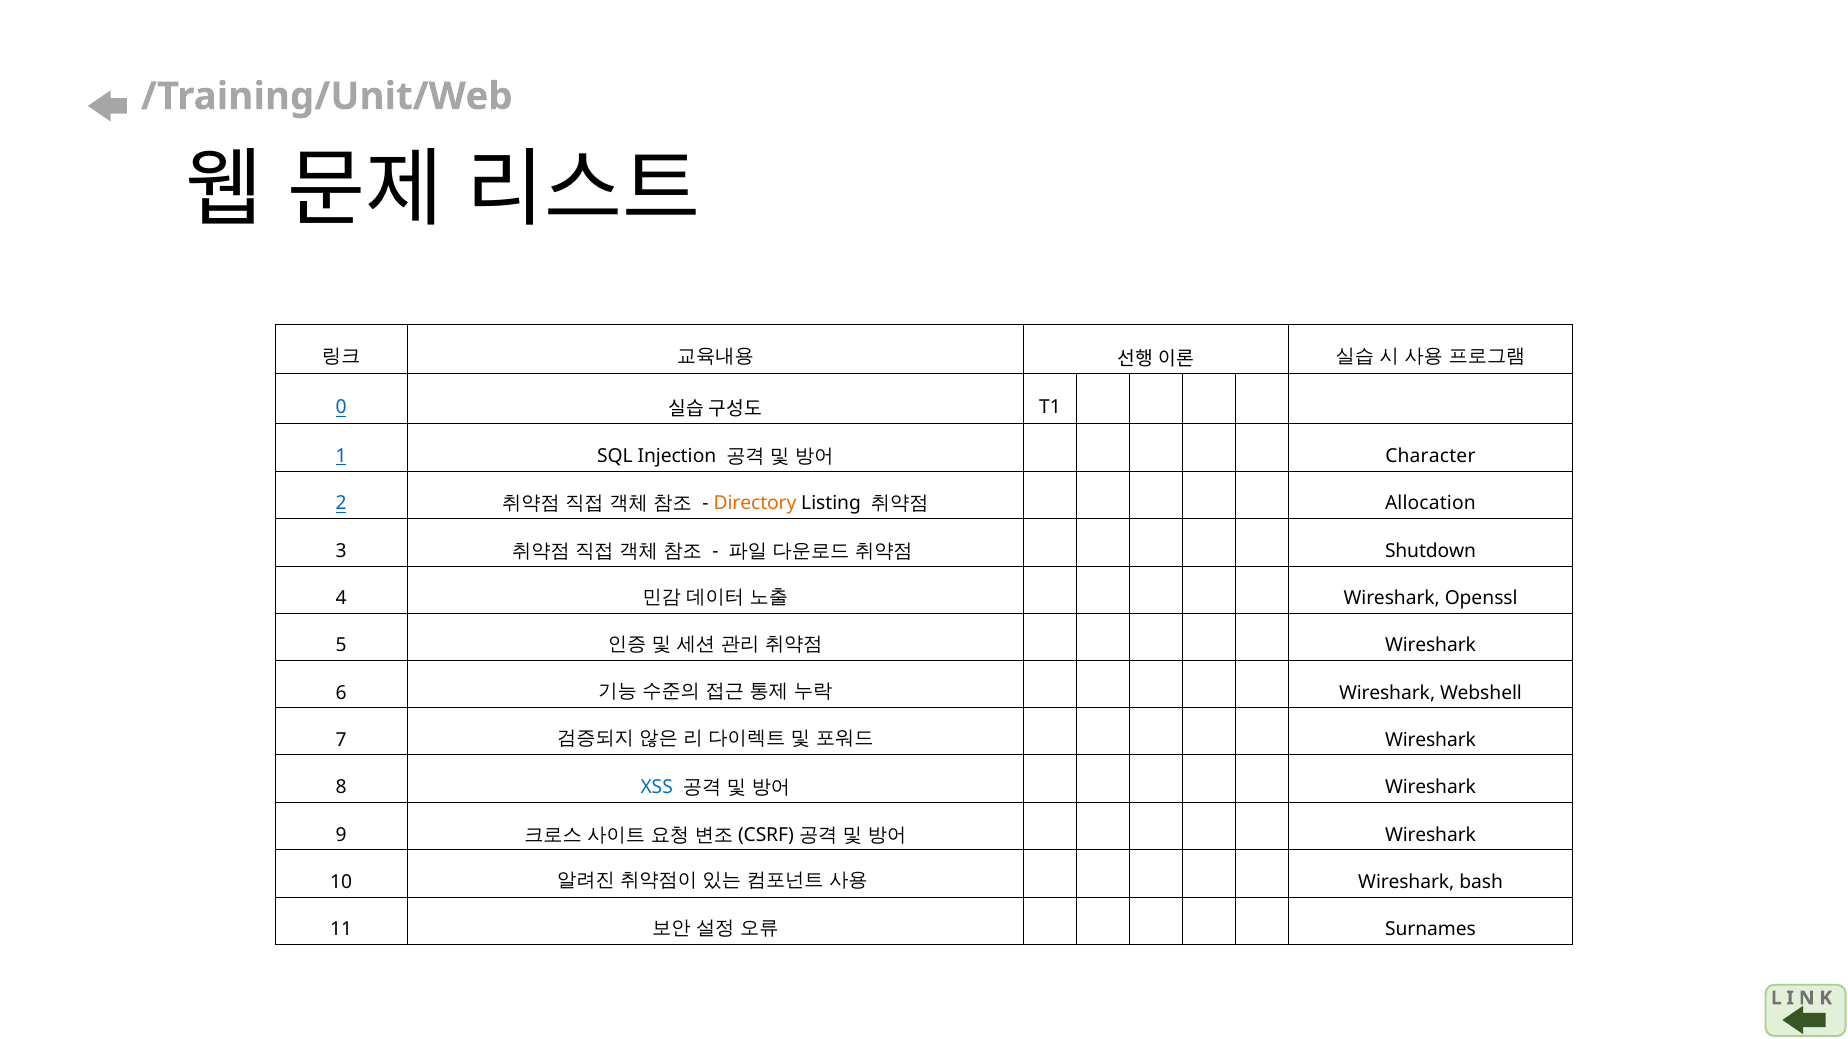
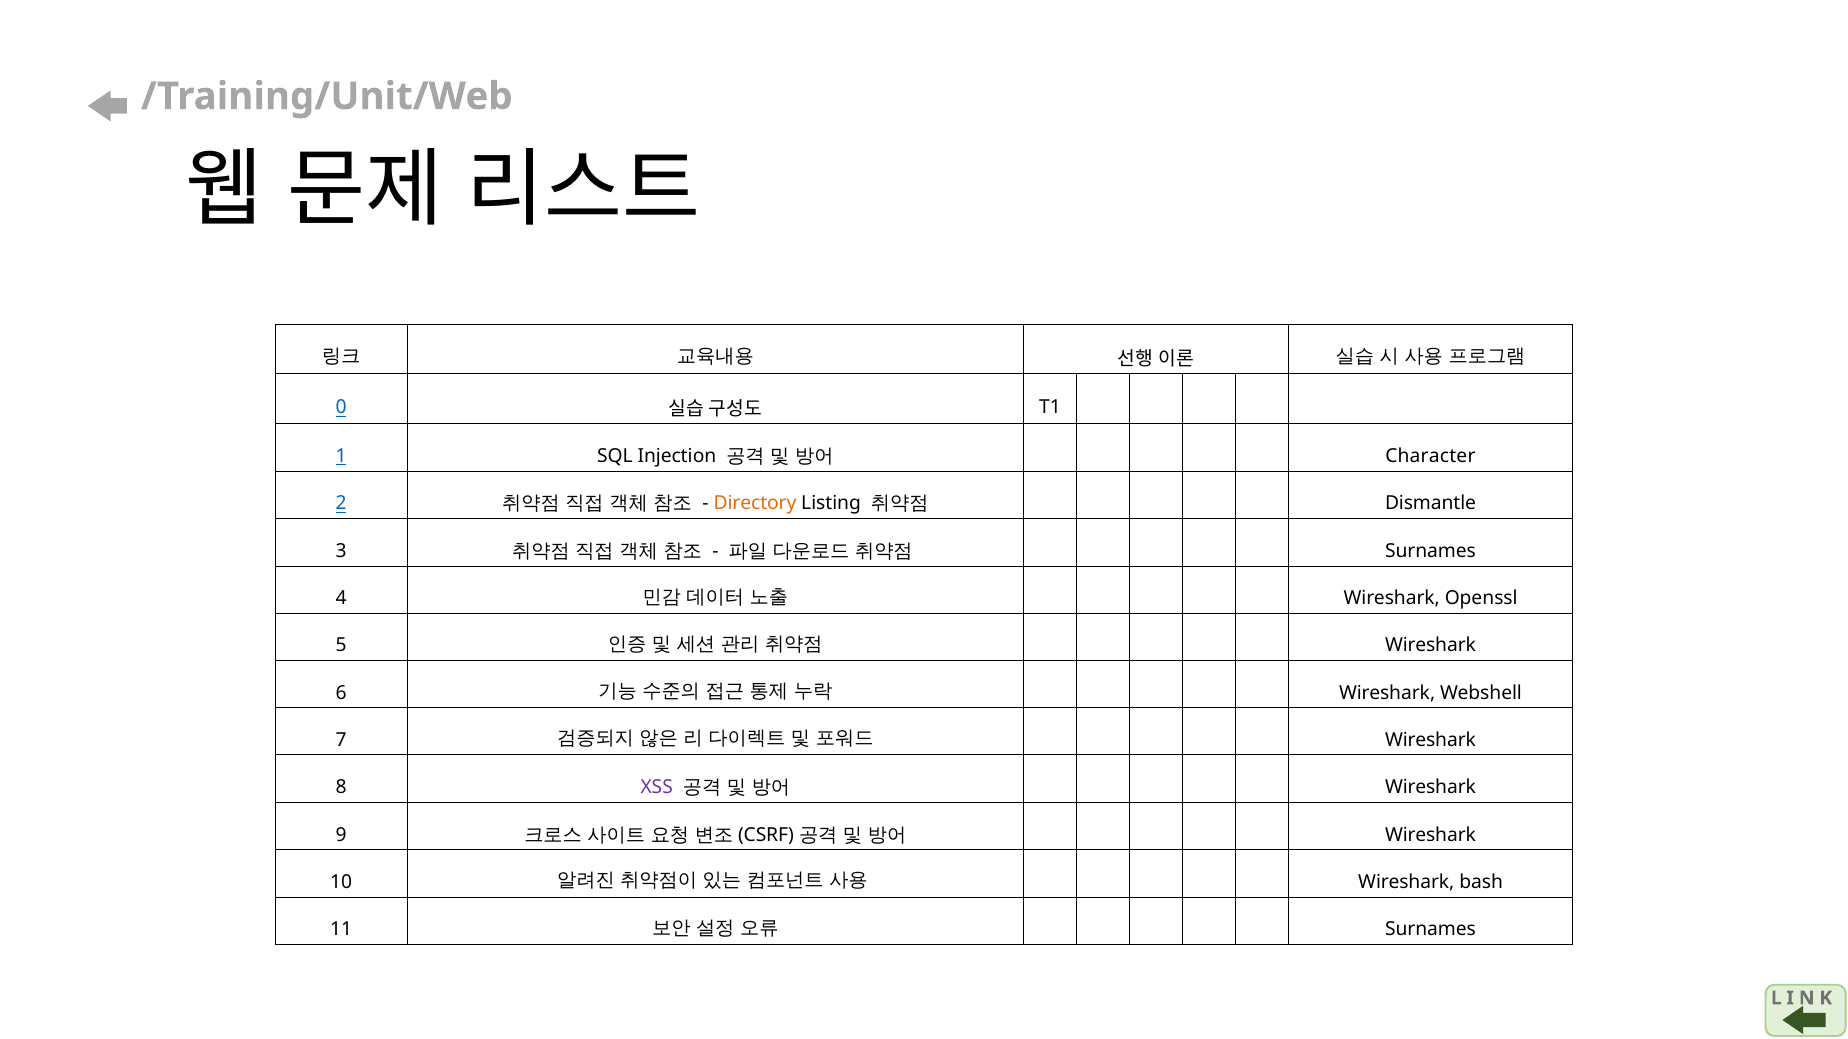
Allocation: Allocation -> Dismantle
Shutdown at (1431, 551): Shutdown -> Surnames
XSS colour: blue -> purple
